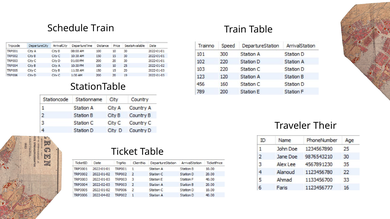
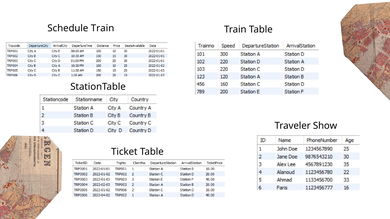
Their: Their -> Show
